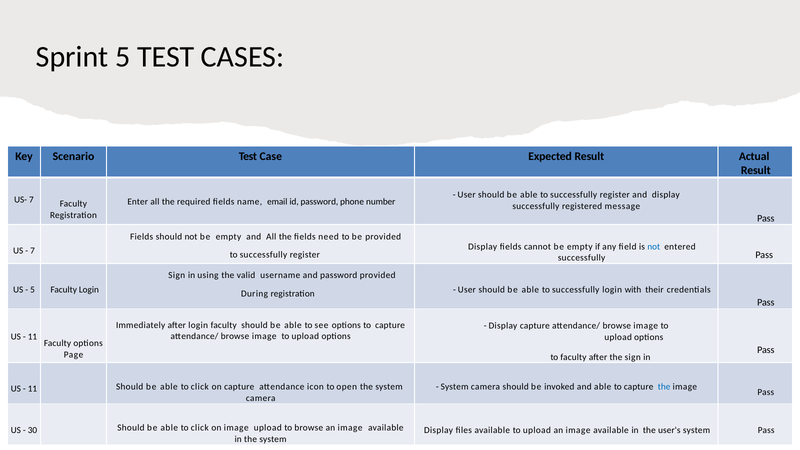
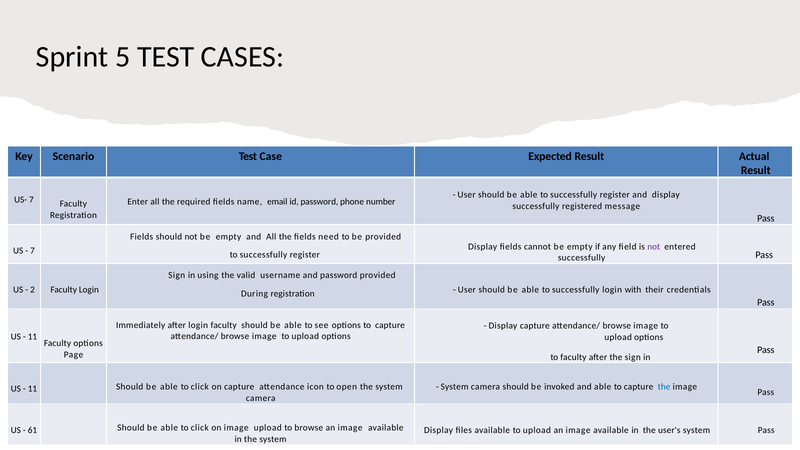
not at (654, 247) colour: blue -> purple
5 at (33, 290): 5 -> 2
30: 30 -> 61
